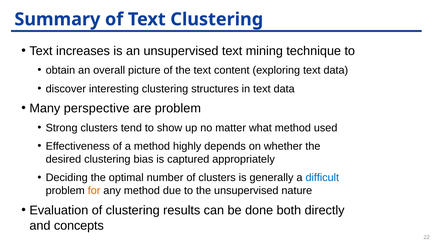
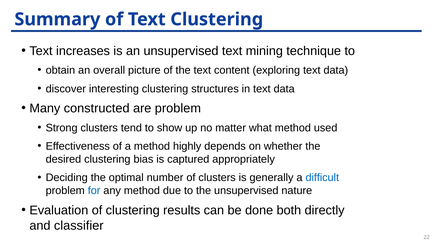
perspective: perspective -> constructed
for colour: orange -> blue
concepts: concepts -> classifier
